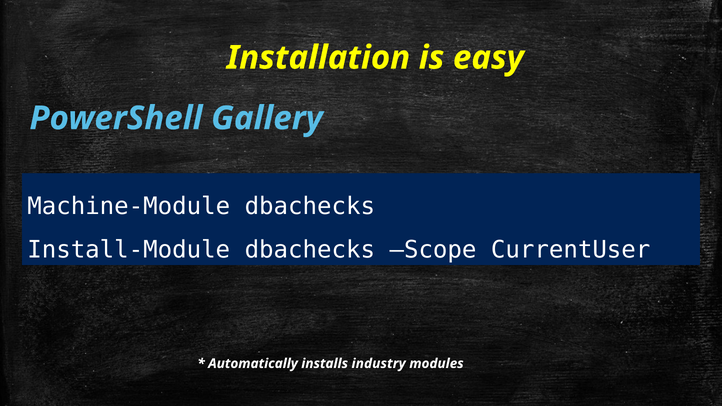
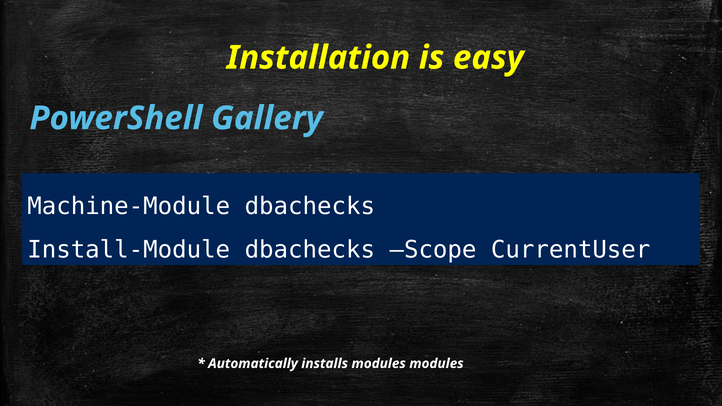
installs industry: industry -> modules
